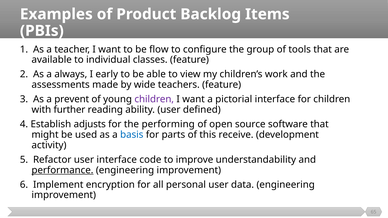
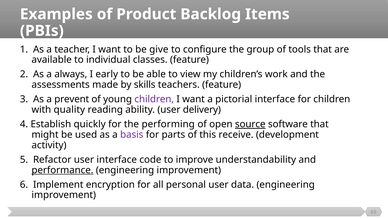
flow: flow -> give
wide: wide -> skills
further: further -> quality
defined: defined -> delivery
adjusts: adjusts -> quickly
source underline: none -> present
basis colour: blue -> purple
